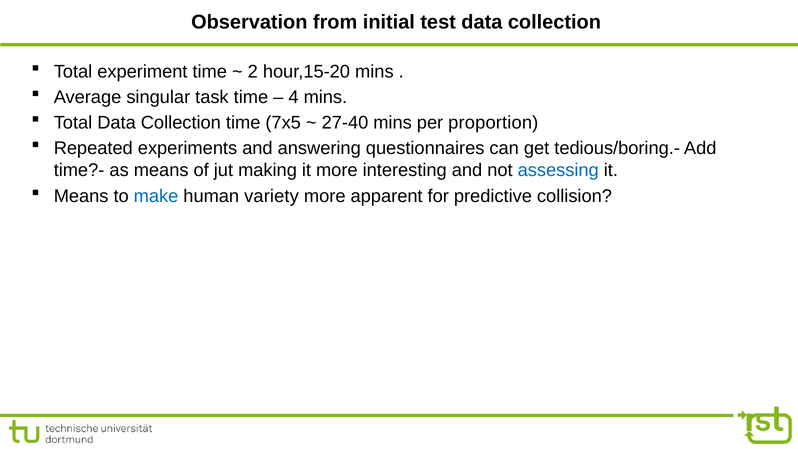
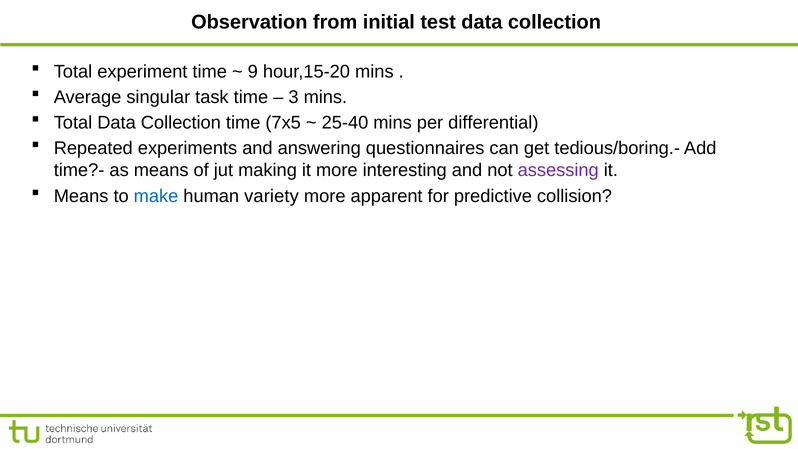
2: 2 -> 9
4: 4 -> 3
27-40: 27-40 -> 25-40
proportion: proportion -> differential
assessing colour: blue -> purple
